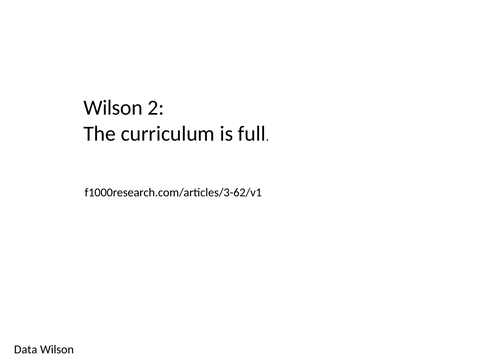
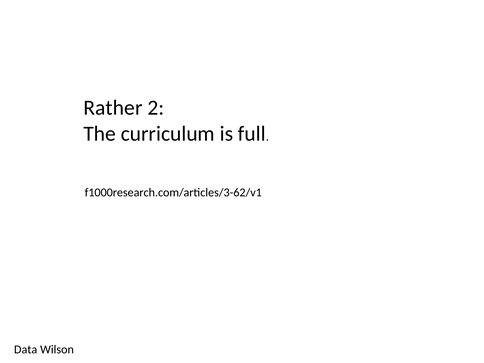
Wilson at (113, 108): Wilson -> Rather
